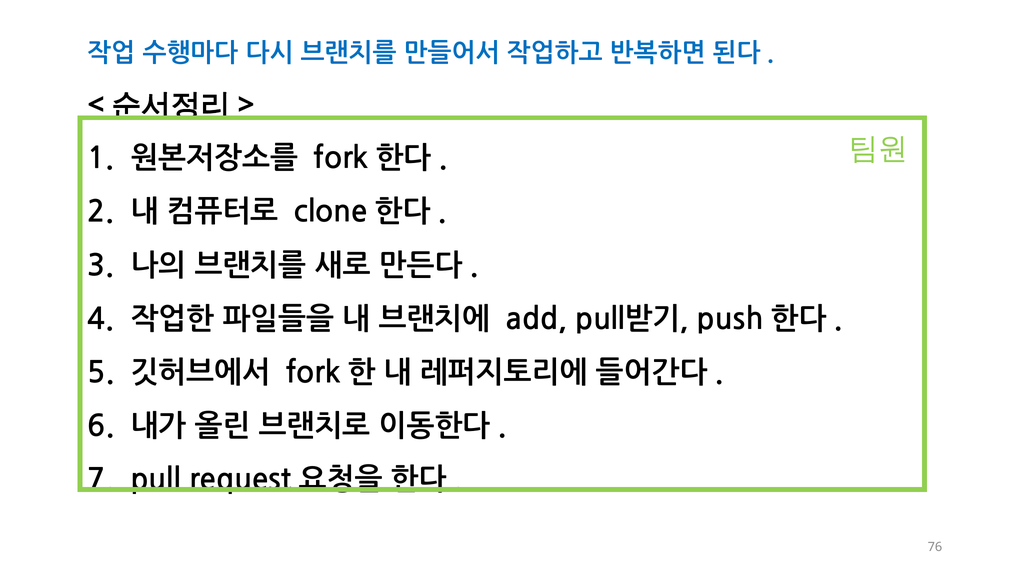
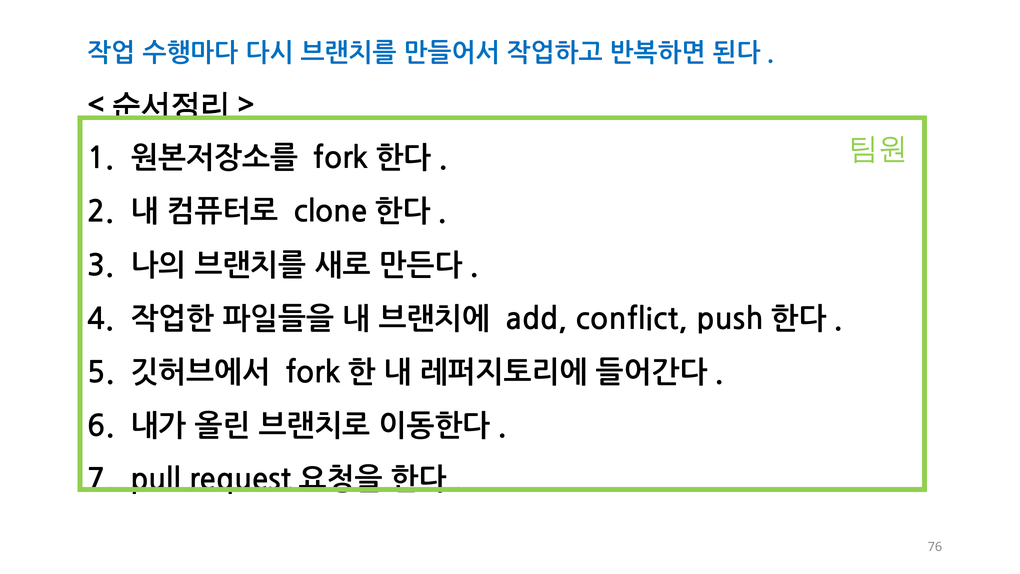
pull받기: pull받기 -> conflict
